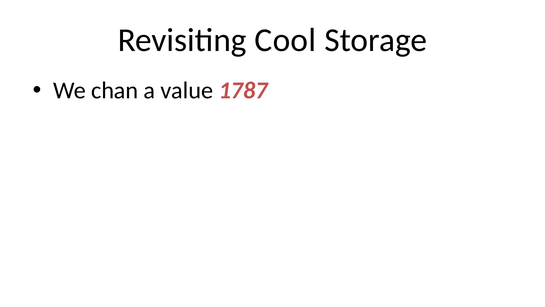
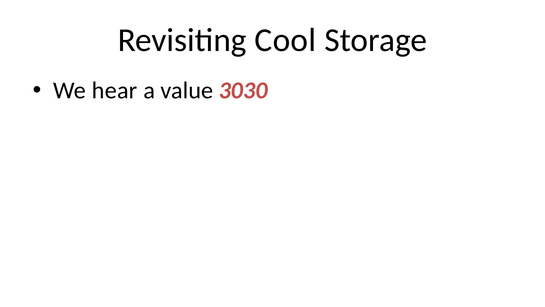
chan: chan -> hear
1787: 1787 -> 3030
